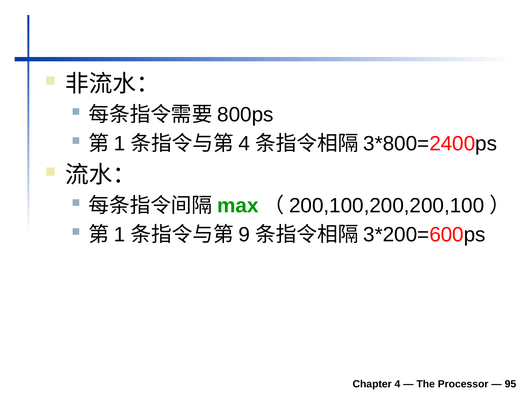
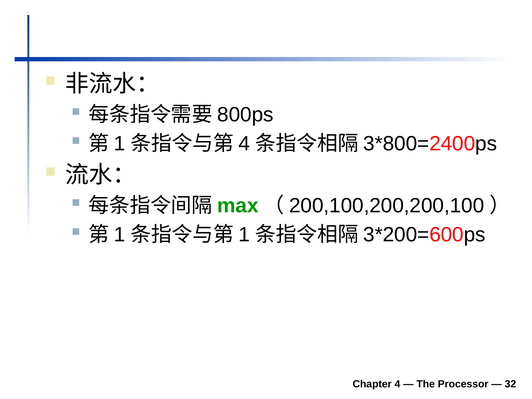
9 at (244, 235): 9 -> 1
95: 95 -> 32
